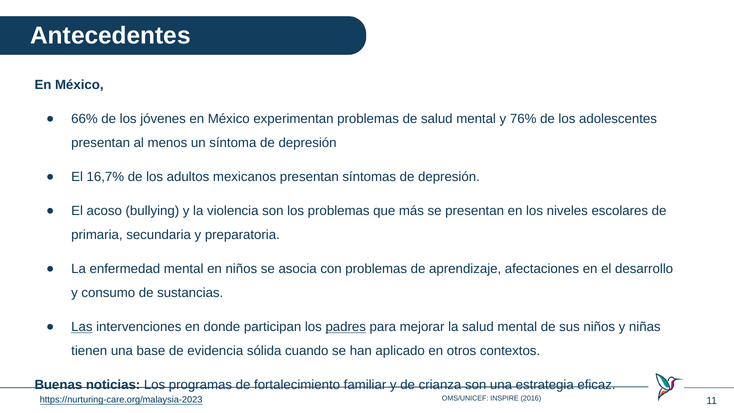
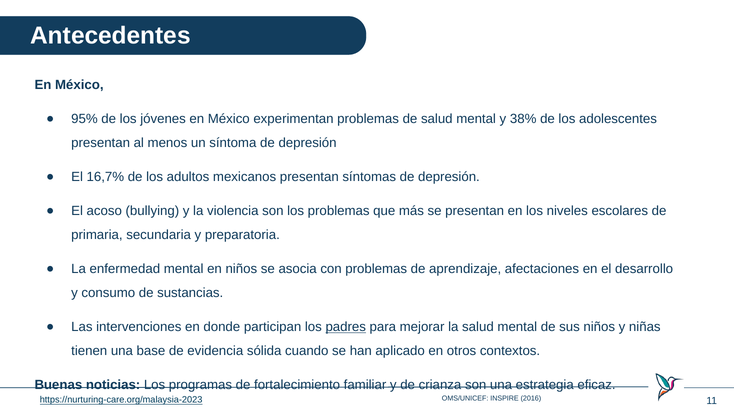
66%: 66% -> 95%
76%: 76% -> 38%
Las underline: present -> none
